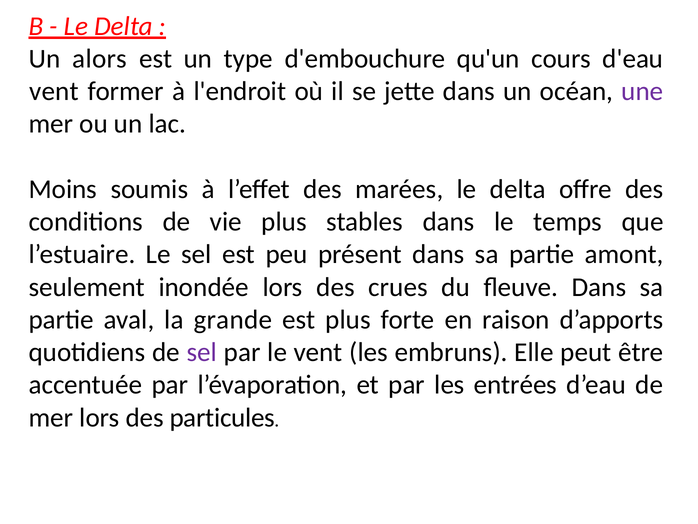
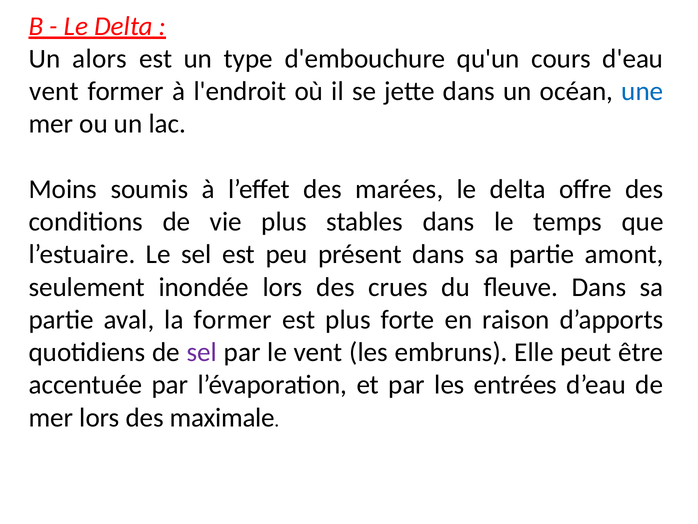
une colour: purple -> blue
la grande: grande -> former
particules: particules -> maximale
